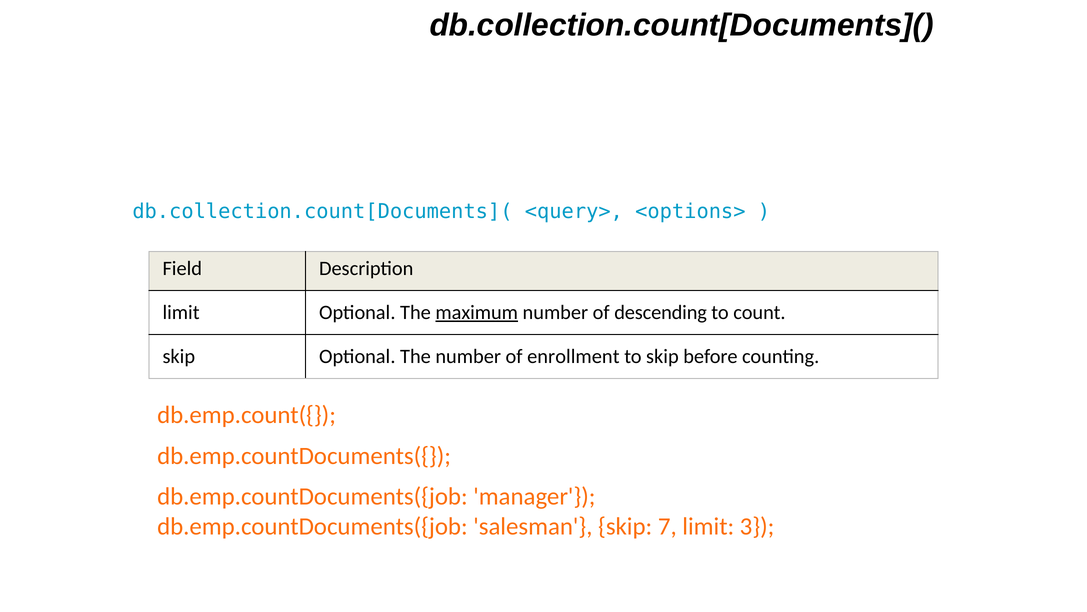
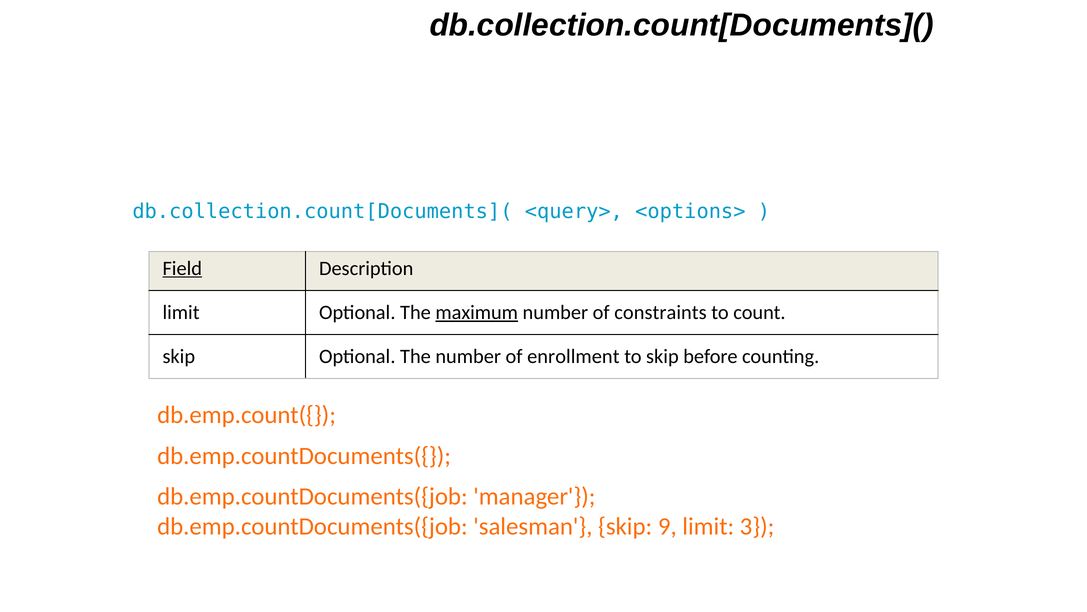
Field underline: none -> present
descending: descending -> constraints
7: 7 -> 9
